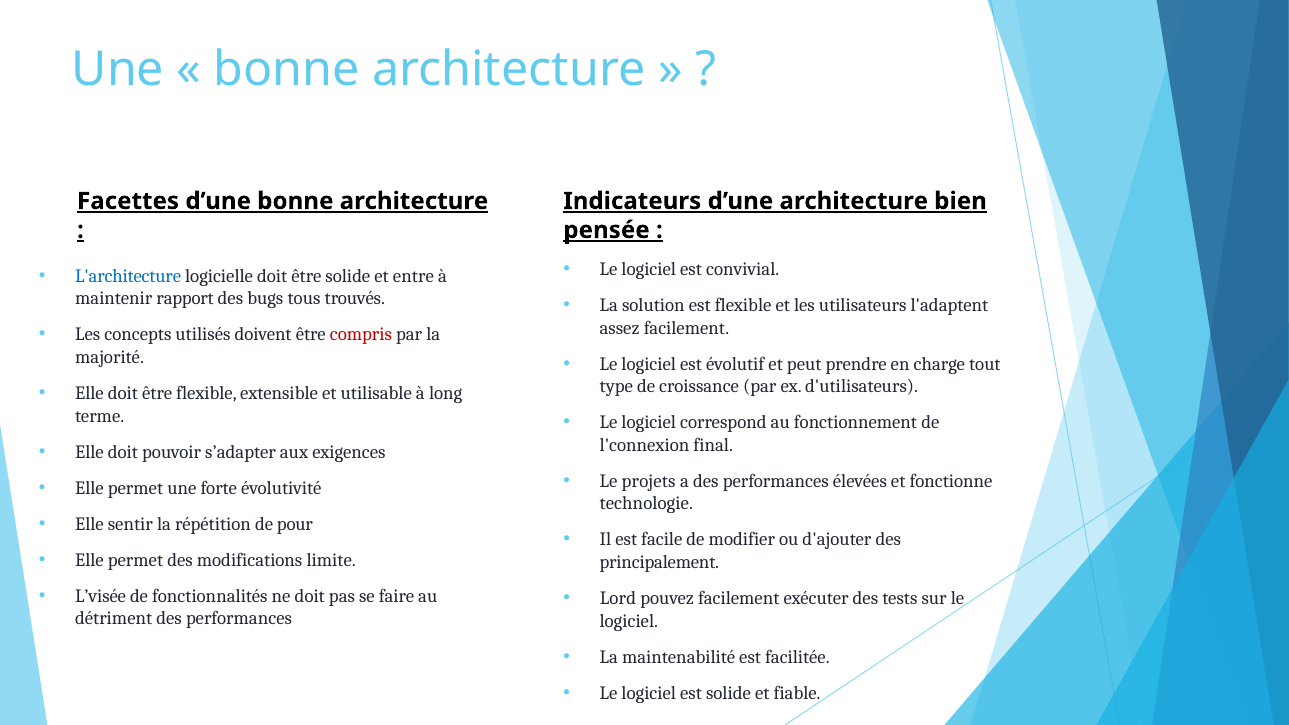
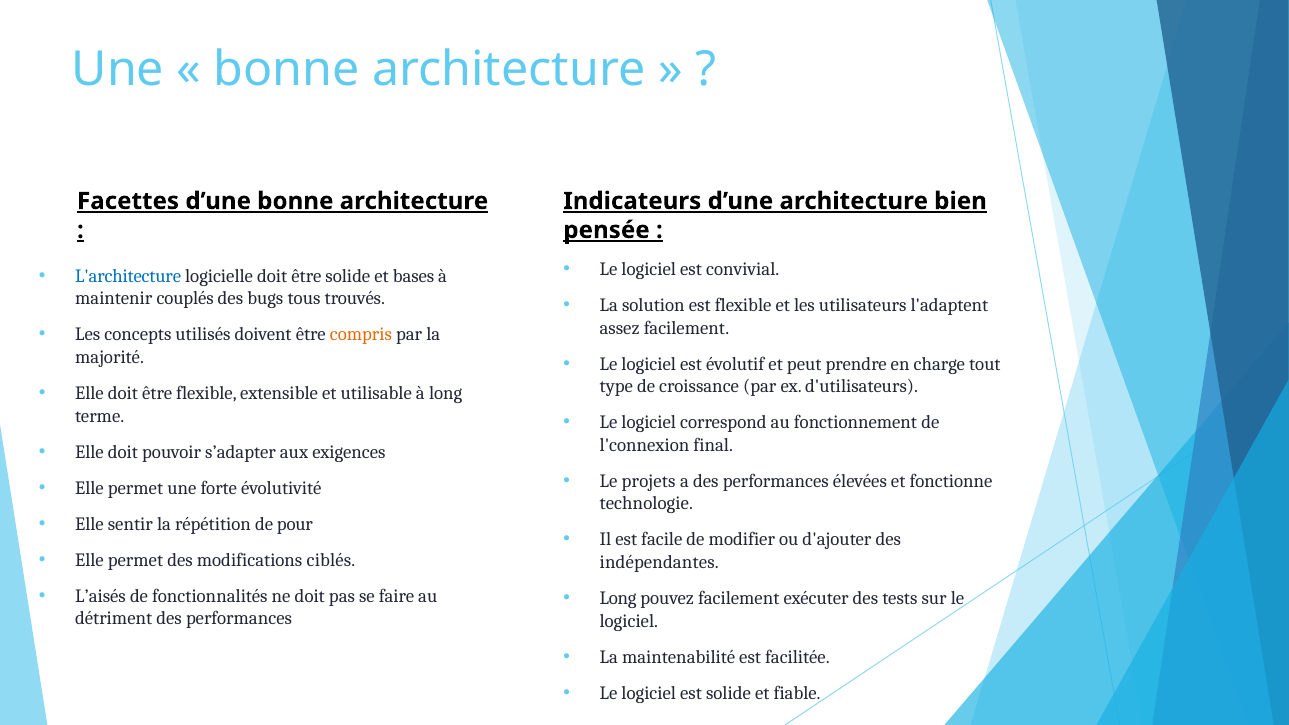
entre: entre -> bases
rapport: rapport -> couplés
compris colour: red -> orange
limite: limite -> ciblés
principalement: principalement -> indépendantes
L’visée: L’visée -> L’aisés
Lord at (618, 598): Lord -> Long
